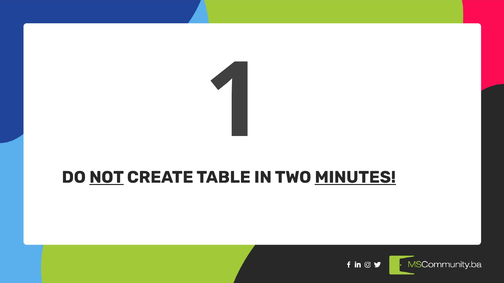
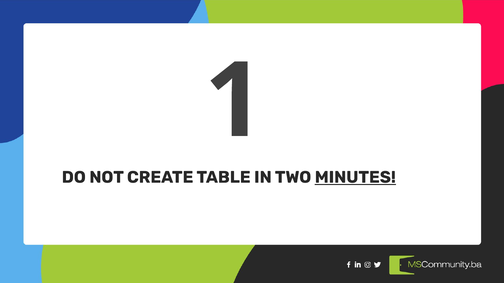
NOT underline: present -> none
